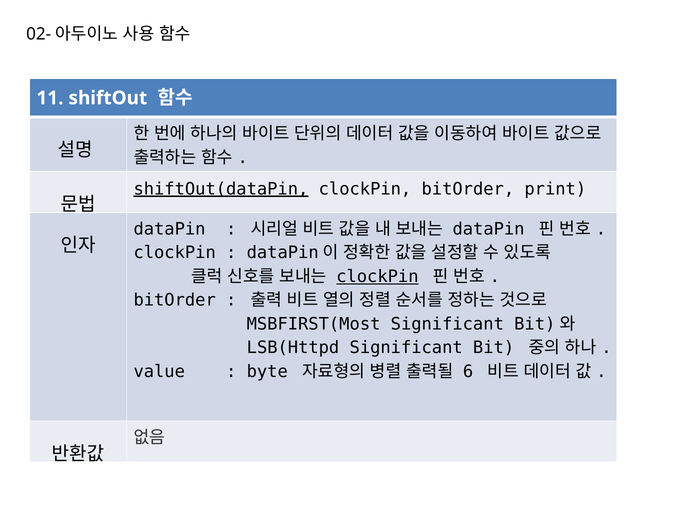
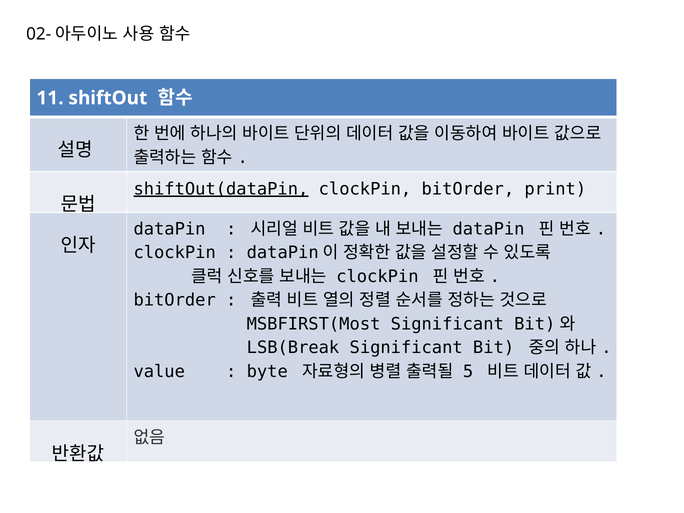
clockPin at (377, 277) underline: present -> none
LSB(Httpd: LSB(Httpd -> LSB(Break
6: 6 -> 5
